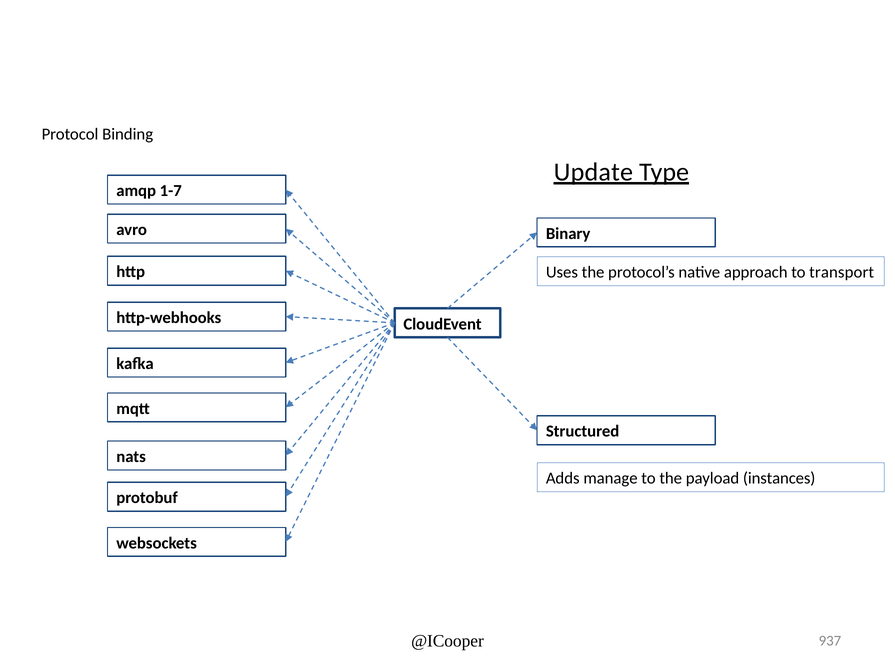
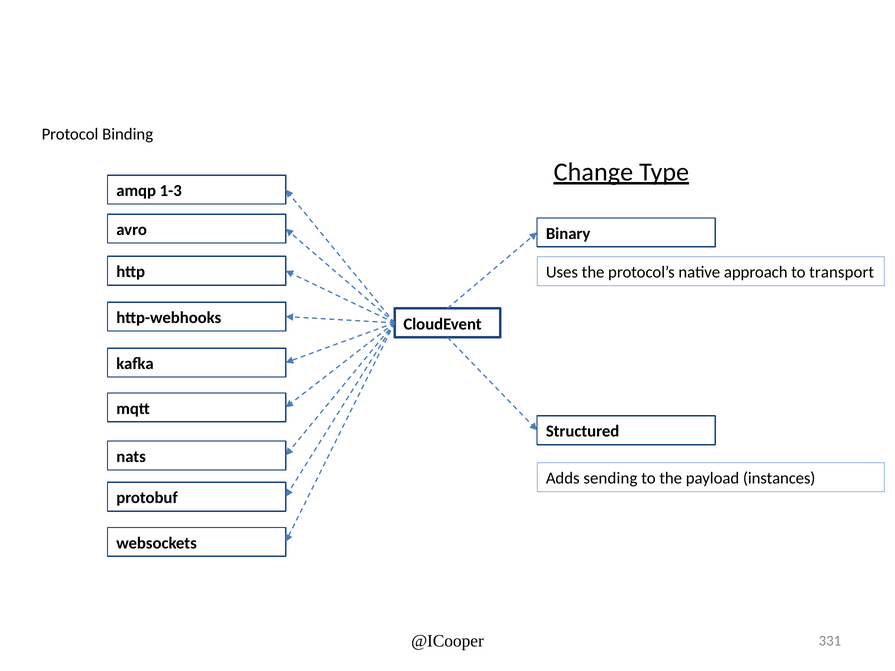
Update: Update -> Change
1-7: 1-7 -> 1-3
manage: manage -> sending
937: 937 -> 331
